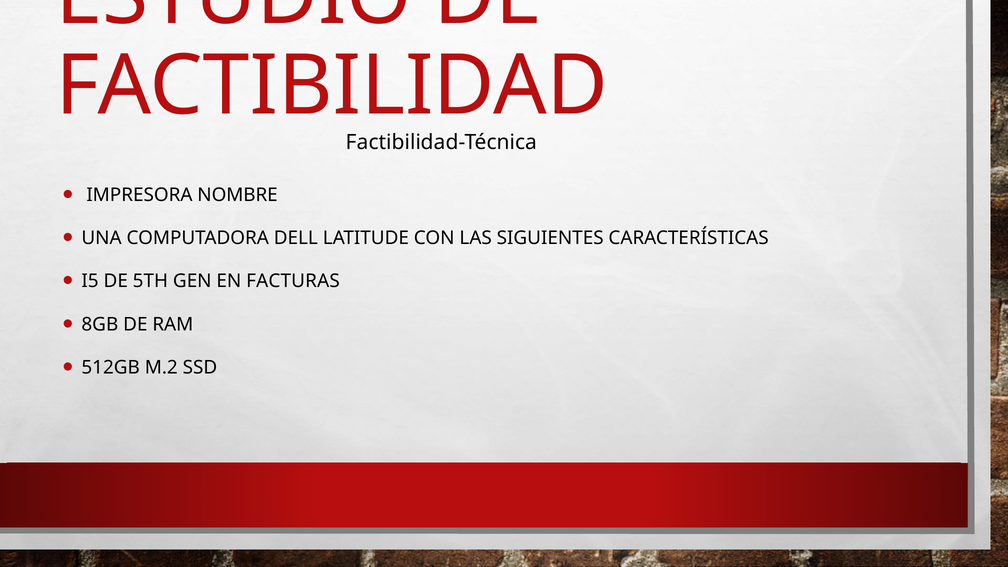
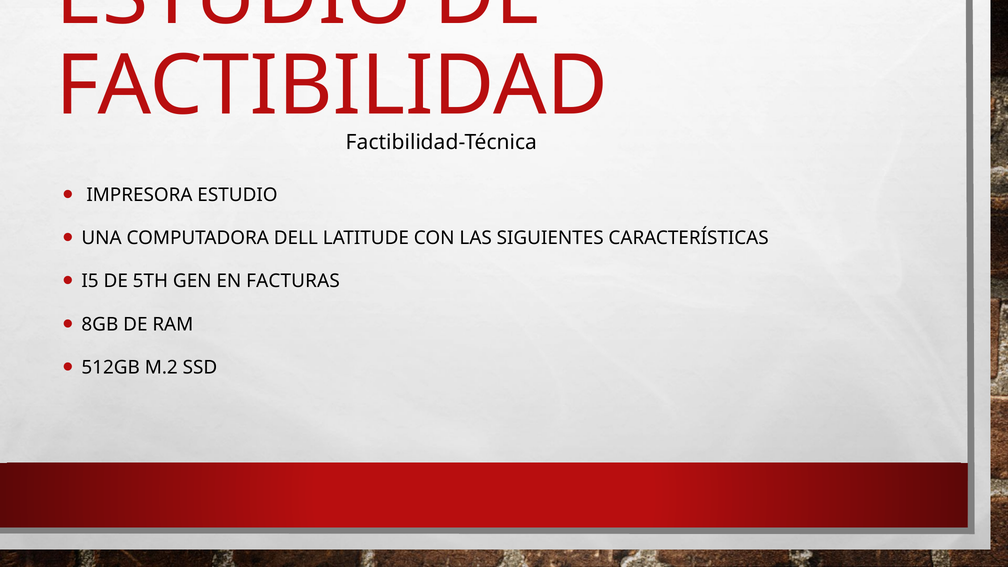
IMPRESORA NOMBRE: NOMBRE -> ESTUDIO
